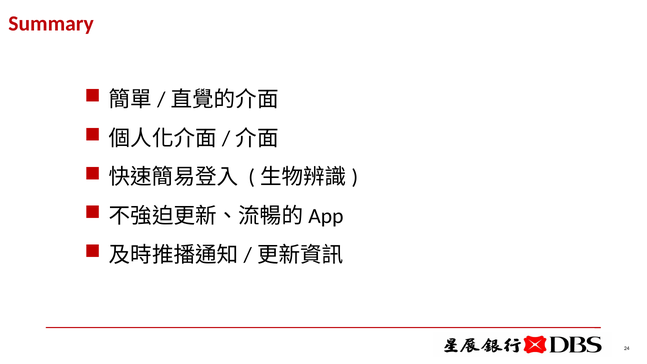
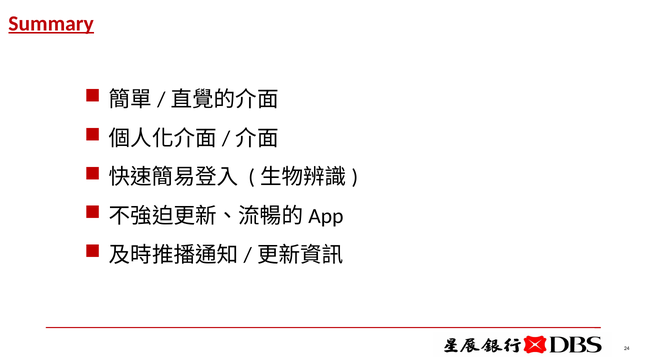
Summary underline: none -> present
